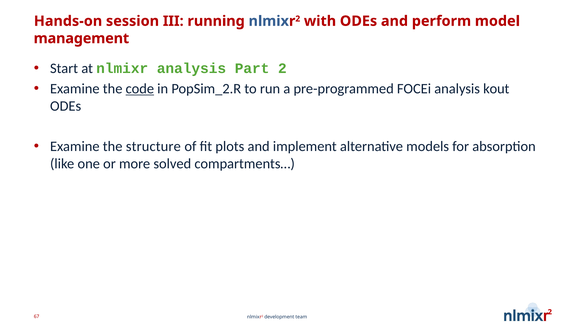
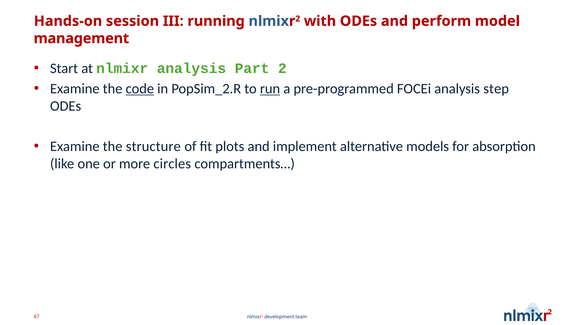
run underline: none -> present
kout: kout -> step
solved: solved -> circles
